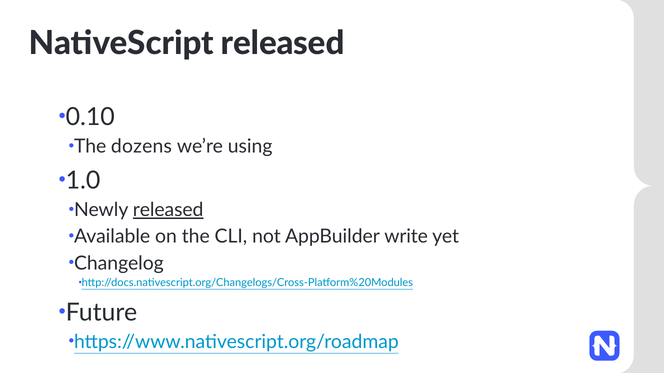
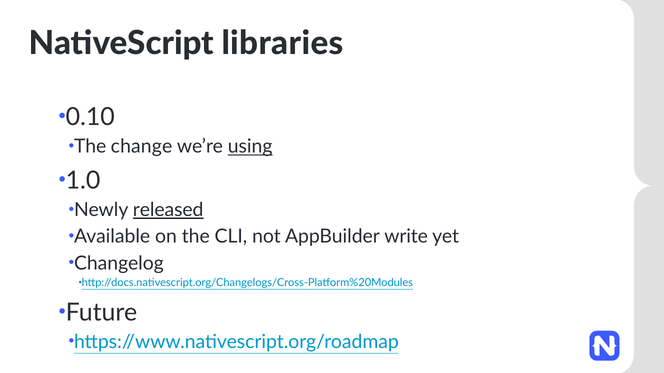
NativeScript released: released -> libraries
dozens: dozens -> change
using underline: none -> present
